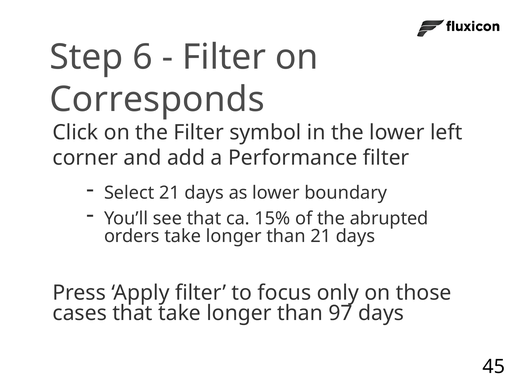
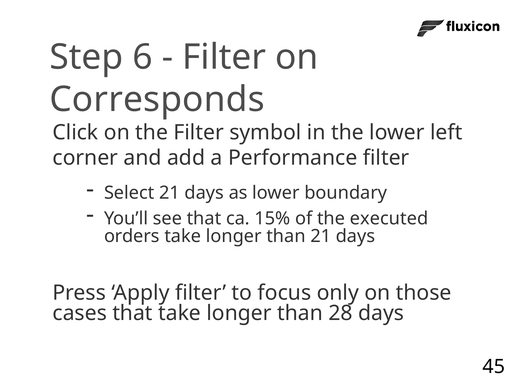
abrupted: abrupted -> executed
97: 97 -> 28
